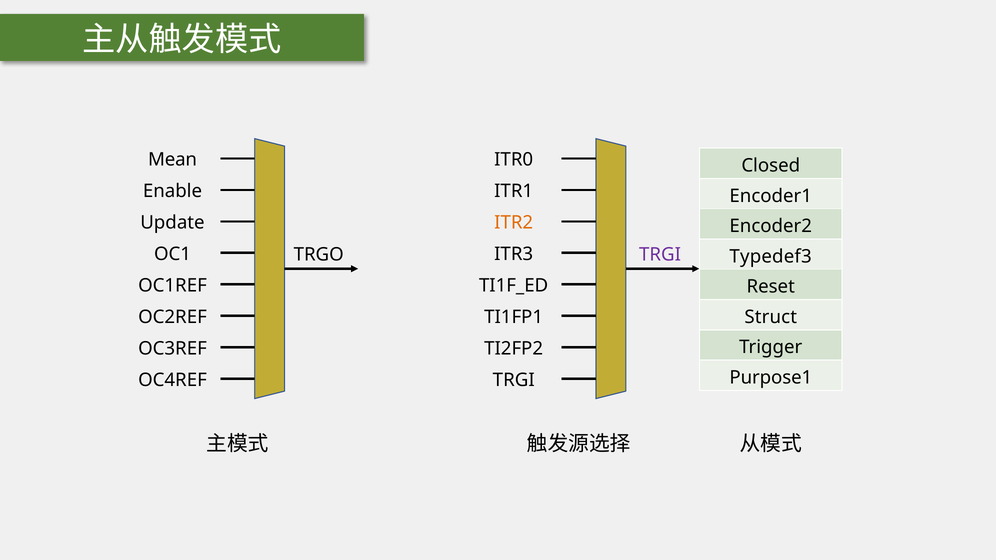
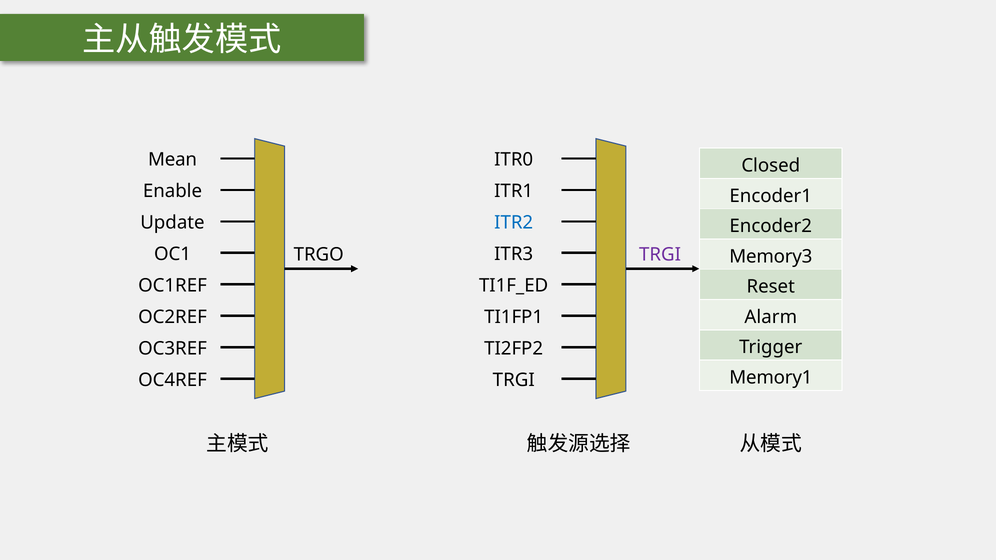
ITR2 colour: orange -> blue
Typedef3: Typedef3 -> Memory3
Struct: Struct -> Alarm
Purpose1: Purpose1 -> Memory1
